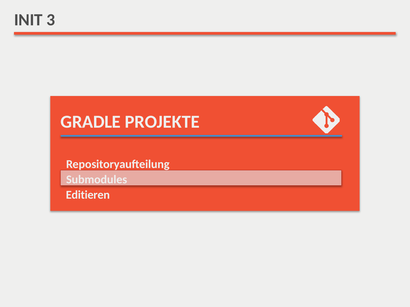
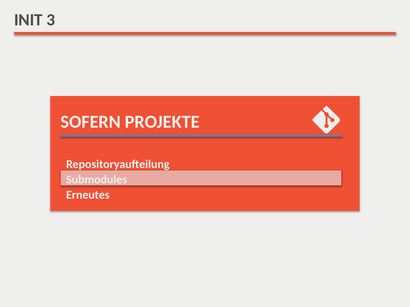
GRADLE: GRADLE -> SOFERN
Editieren: Editieren -> Erneutes
